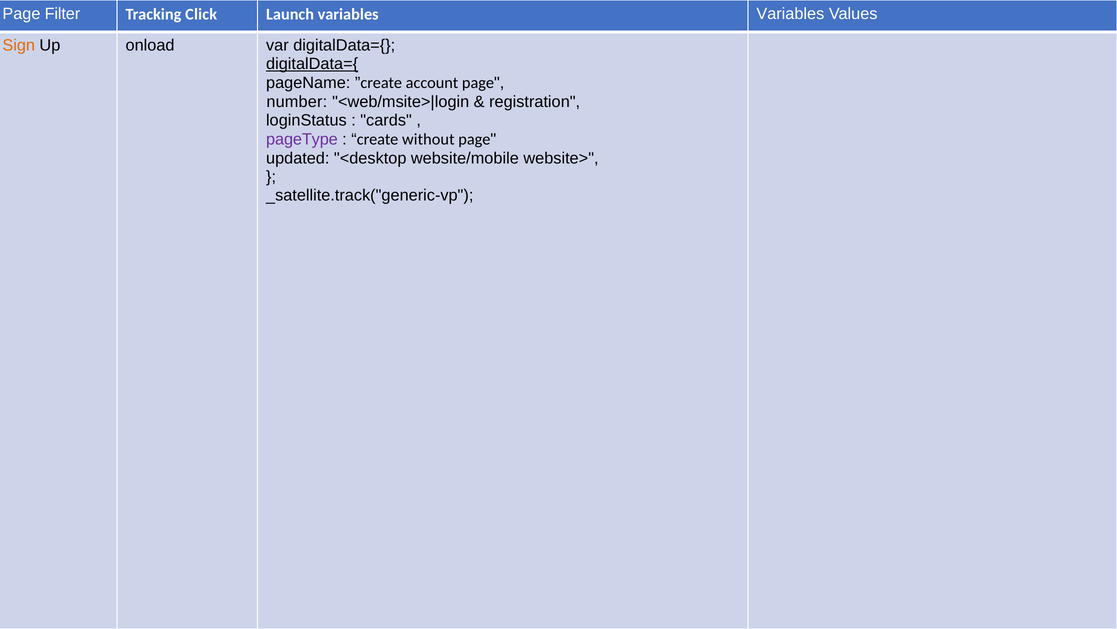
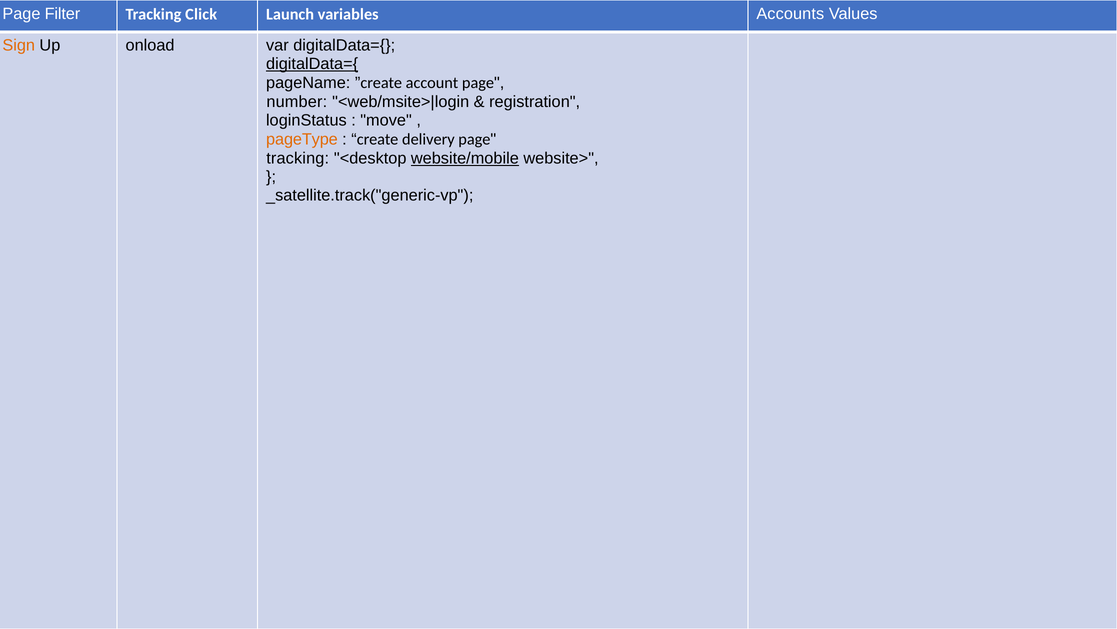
variables Variables: Variables -> Accounts
cards: cards -> move
pageType colour: purple -> orange
without: without -> delivery
updated at (298, 158): updated -> tracking
website/mobile underline: none -> present
